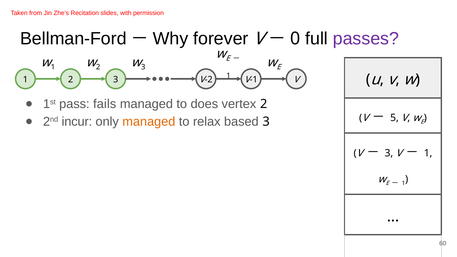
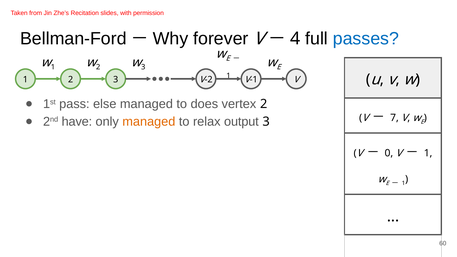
0: 0 -> 4
passes colour: purple -> blue
fails: fails -> else
incur: incur -> have
based: based -> output
5: 5 -> 7
3 at (389, 153): 3 -> 0
